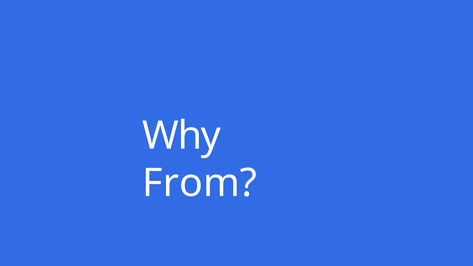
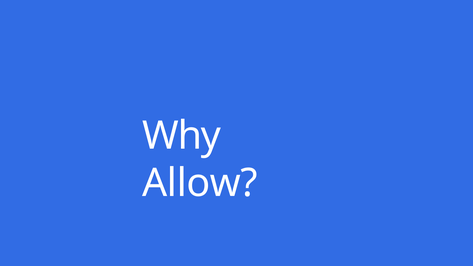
From: From -> Allow
